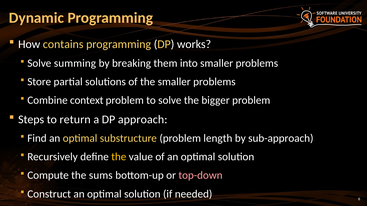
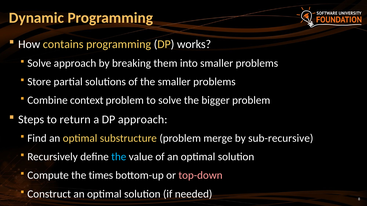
Solve summing: summing -> approach
length: length -> merge
sub-approach: sub-approach -> sub-recursive
the at (119, 157) colour: yellow -> light blue
sums: sums -> times
